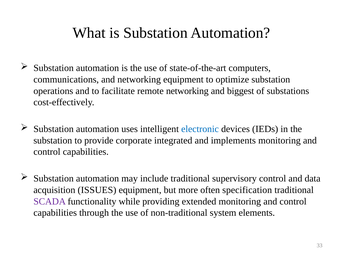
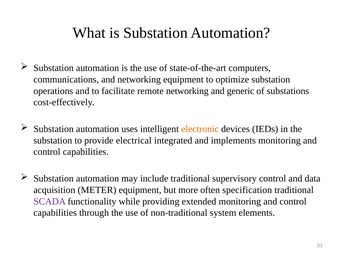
biggest: biggest -> generic
electronic colour: blue -> orange
corporate: corporate -> electrical
ISSUES: ISSUES -> METER
